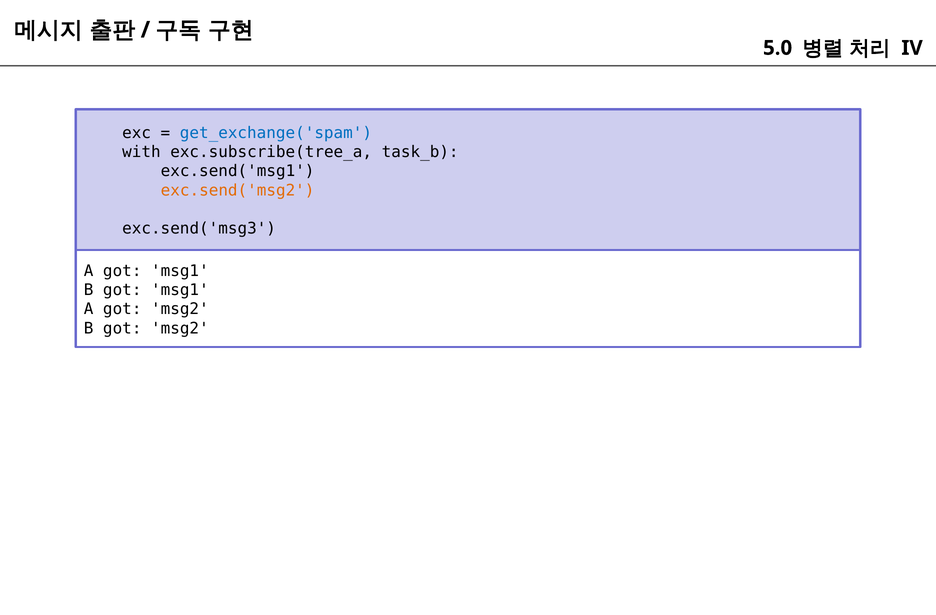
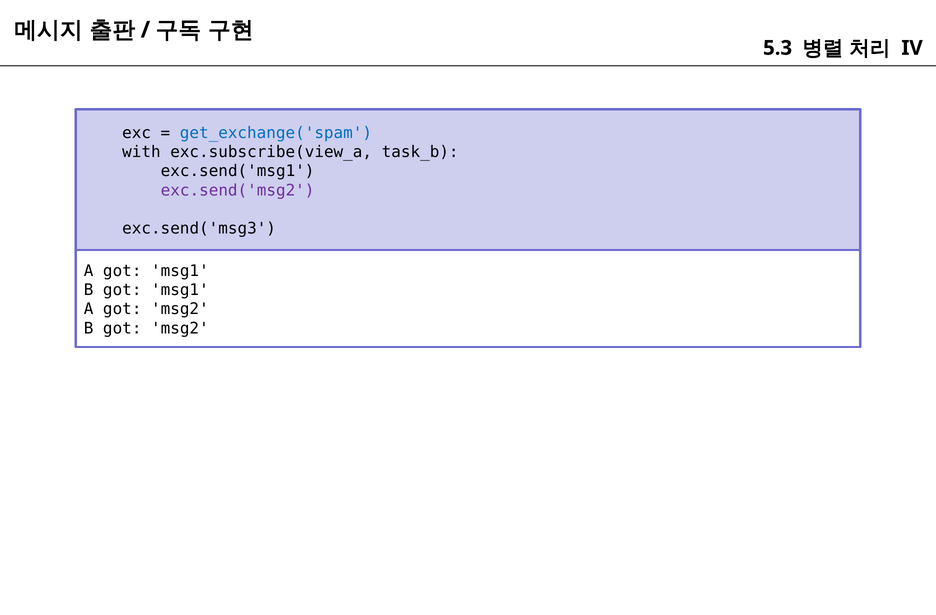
5.0: 5.0 -> 5.3
exc.subscribe(tree_a: exc.subscribe(tree_a -> exc.subscribe(view_a
exc.send('msg2 colour: orange -> purple
